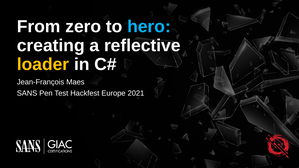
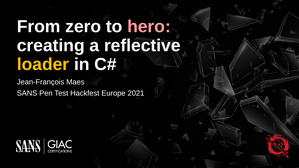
hero colour: light blue -> pink
